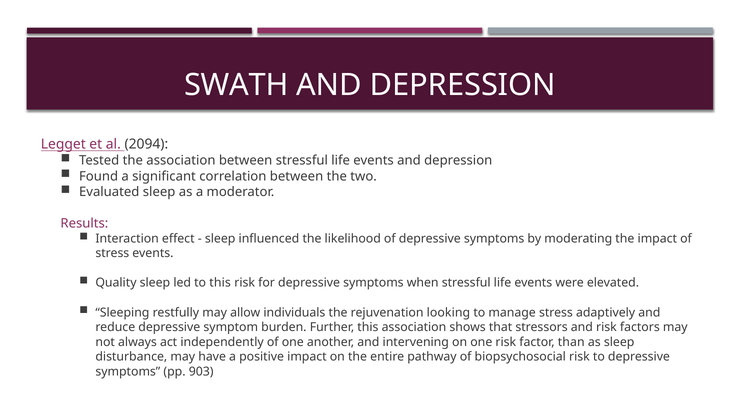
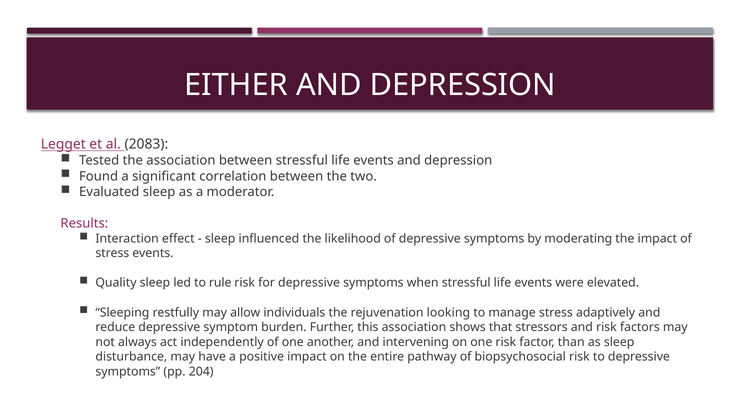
SWATH: SWATH -> EITHER
2094: 2094 -> 2083
to this: this -> rule
903: 903 -> 204
